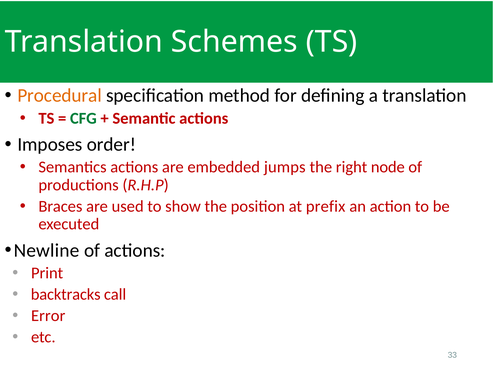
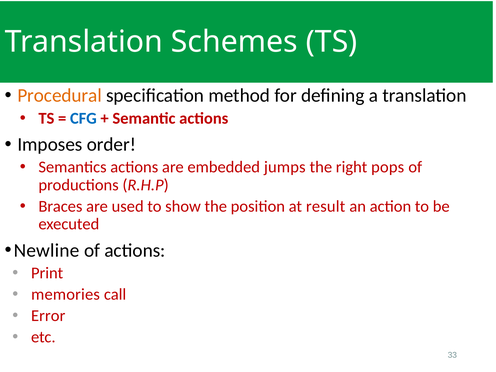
CFG colour: green -> blue
node: node -> pops
prefix: prefix -> result
backtracks: backtracks -> memories
